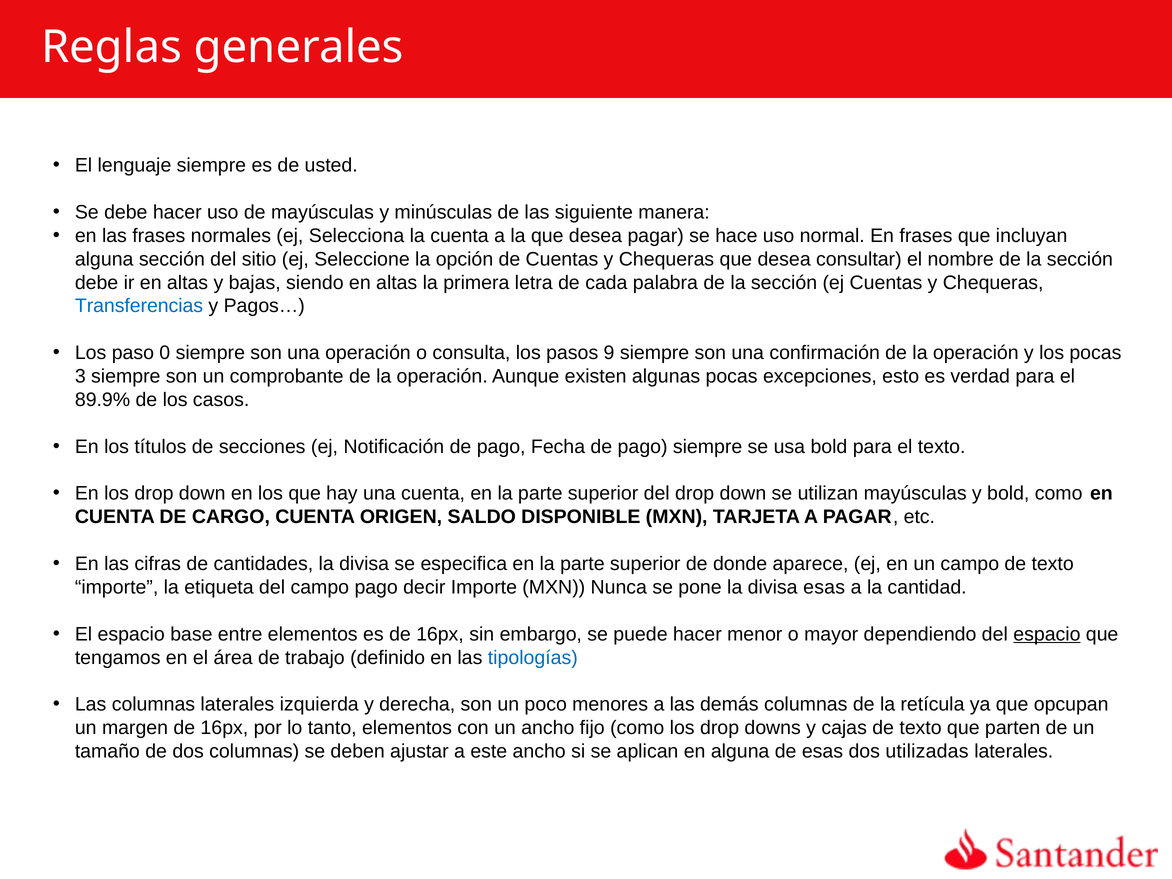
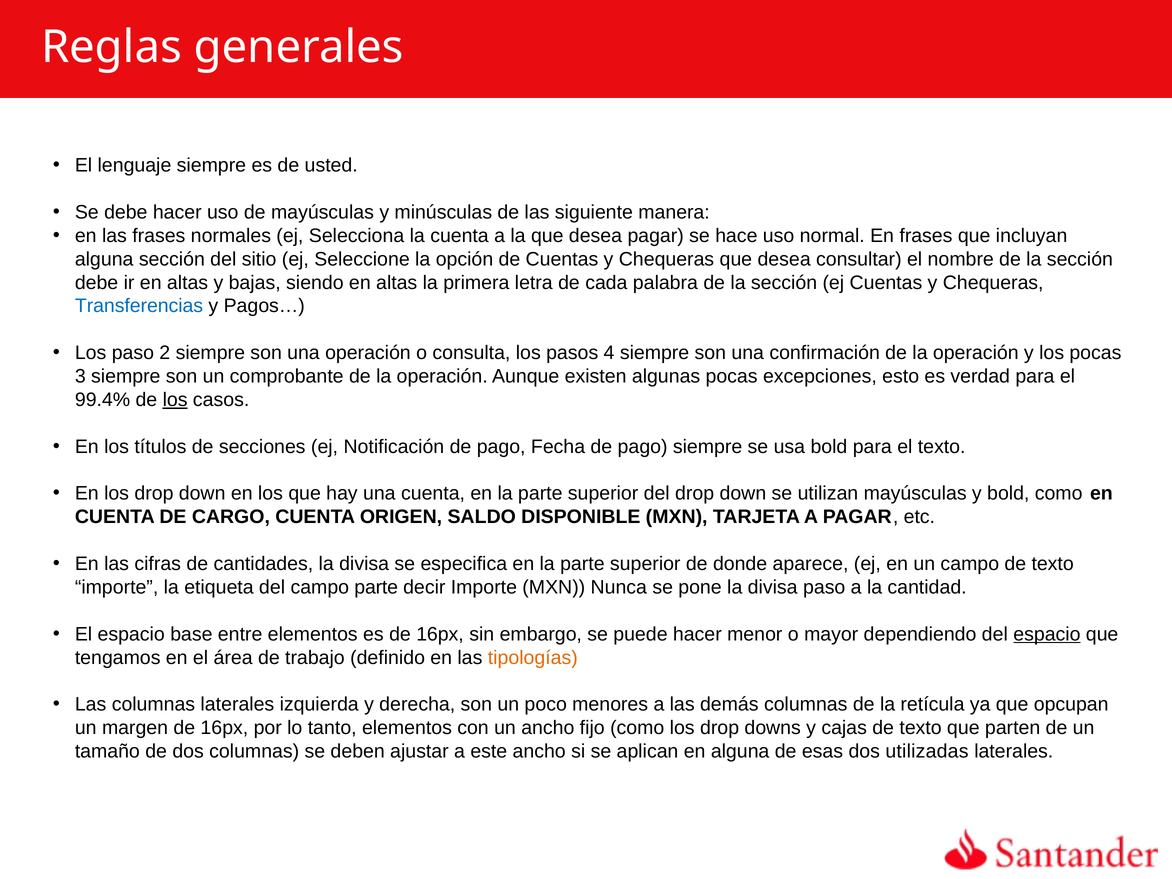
0: 0 -> 2
9: 9 -> 4
89.9%: 89.9% -> 99.4%
los at (175, 400) underline: none -> present
campo pago: pago -> parte
divisa esas: esas -> paso
tipologías colour: blue -> orange
